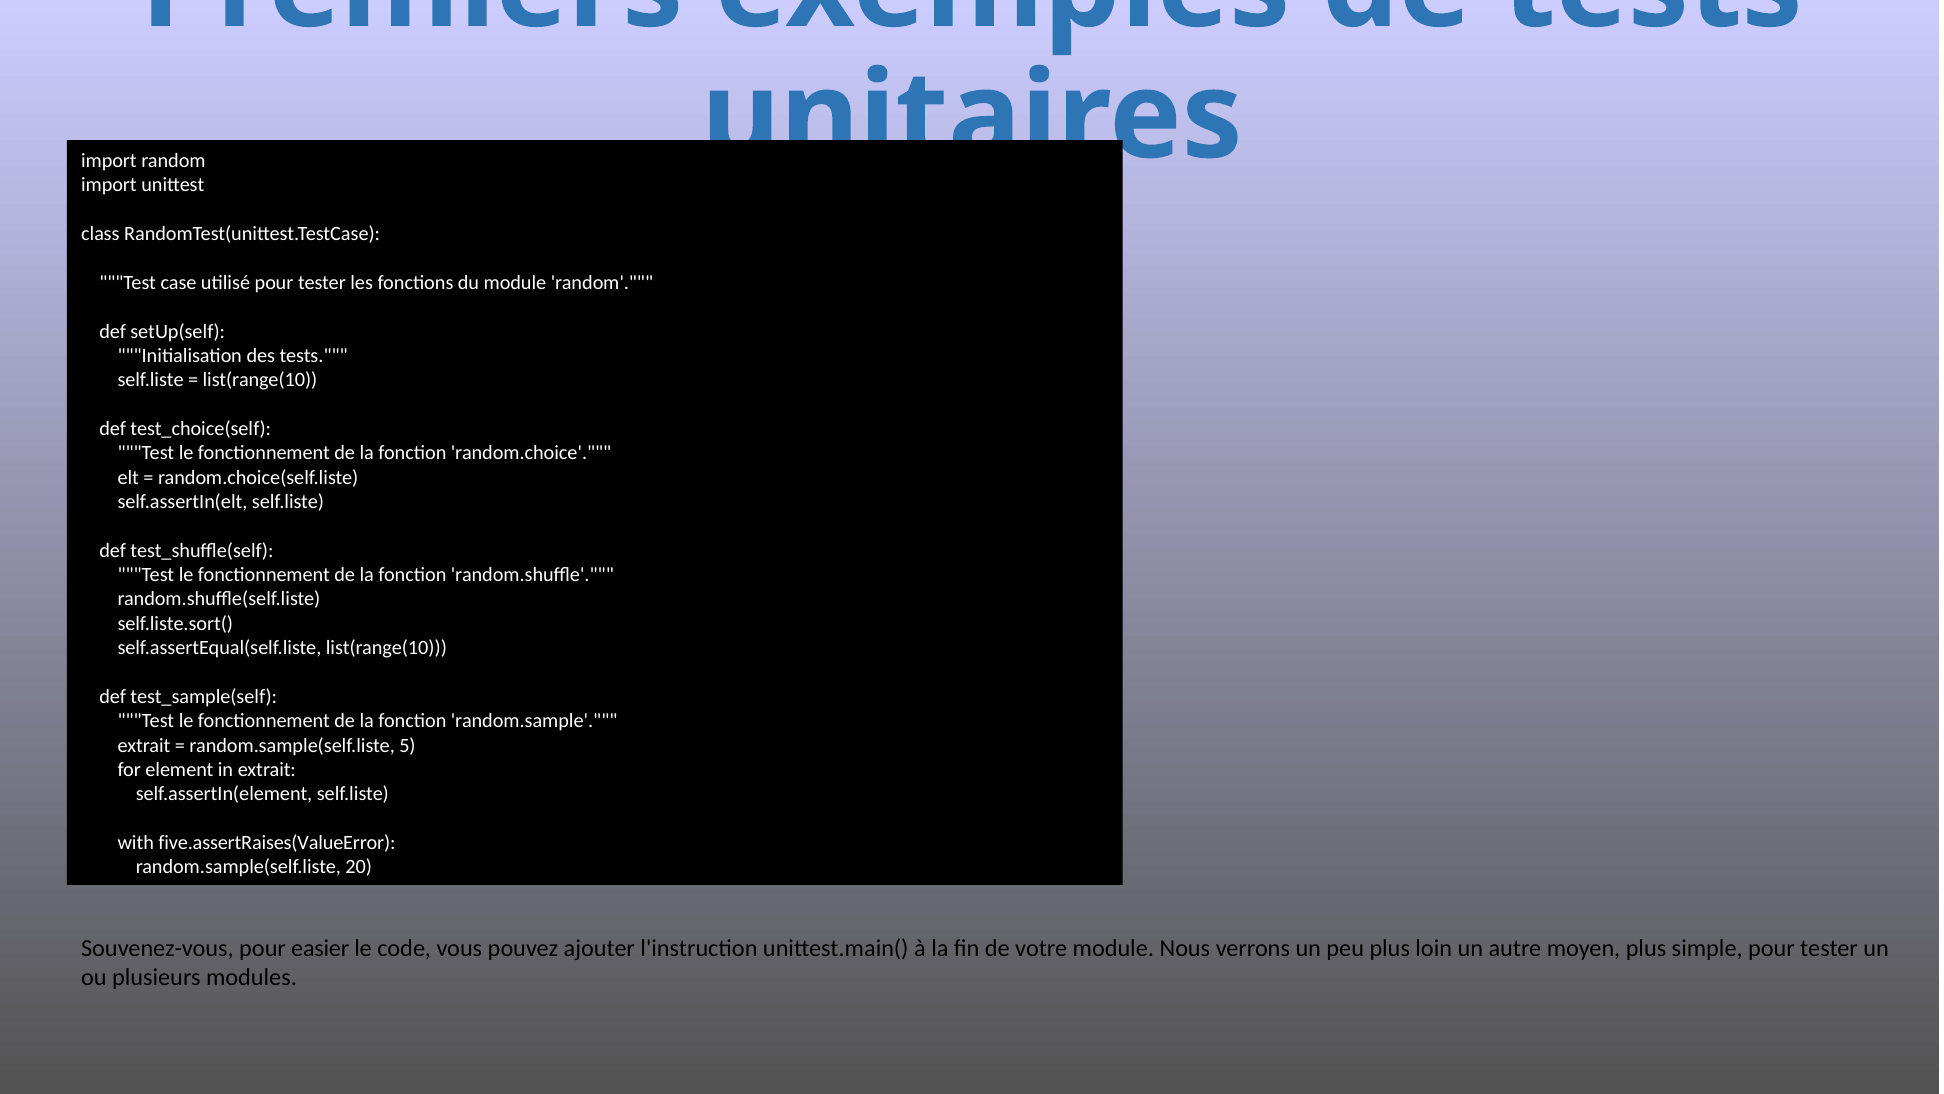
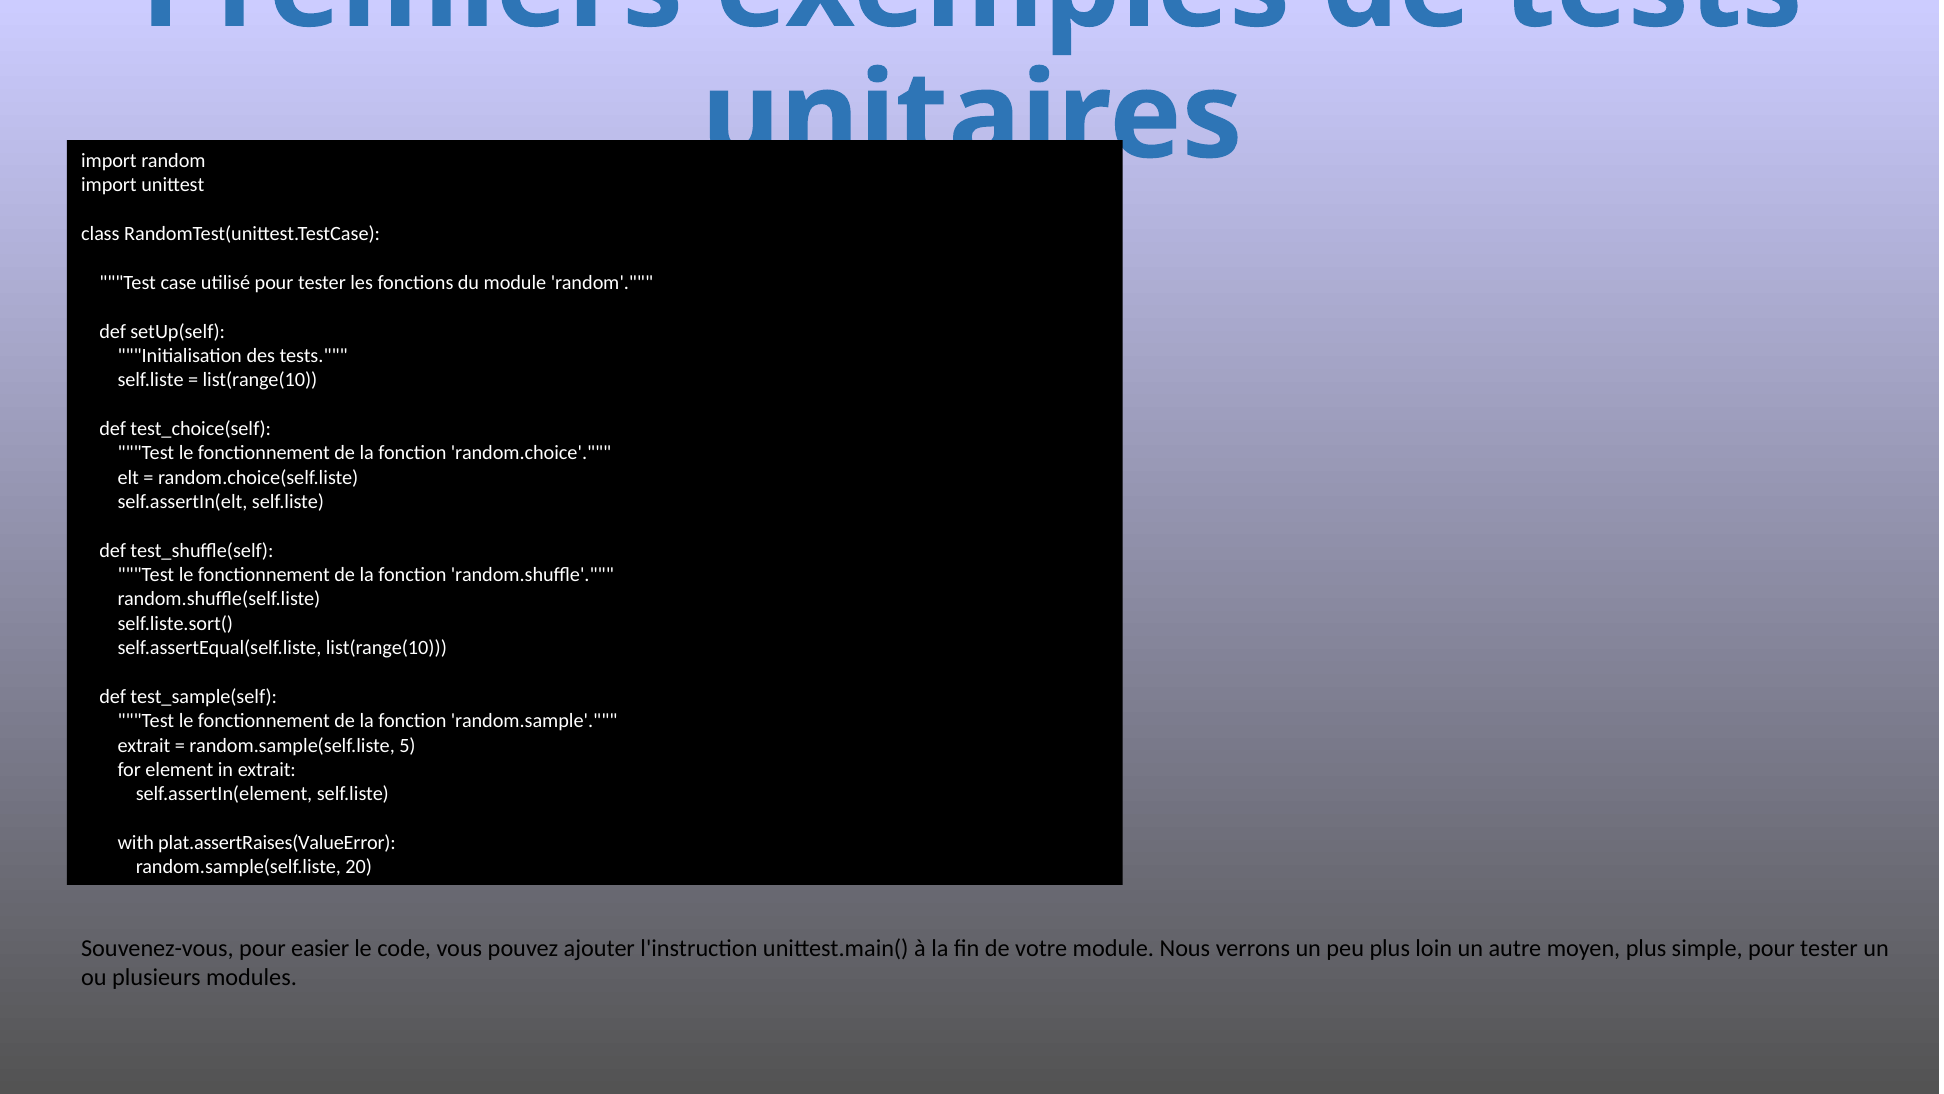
five.assertRaises(ValueError: five.assertRaises(ValueError -> plat.assertRaises(ValueError
